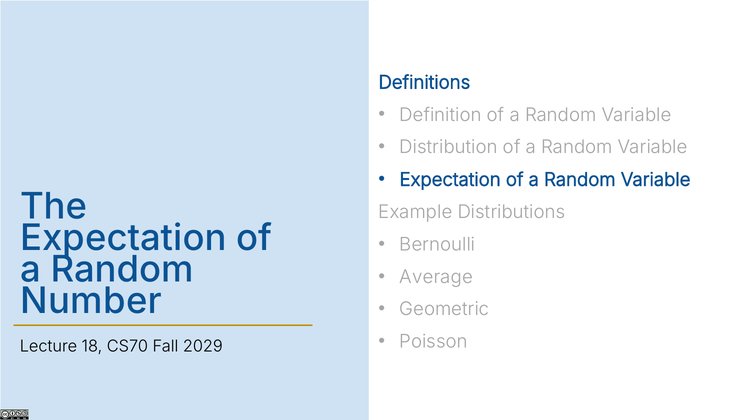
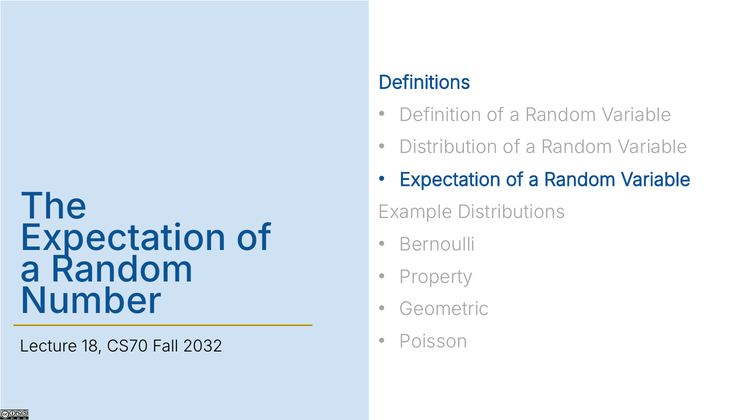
Average: Average -> Property
2029: 2029 -> 2032
